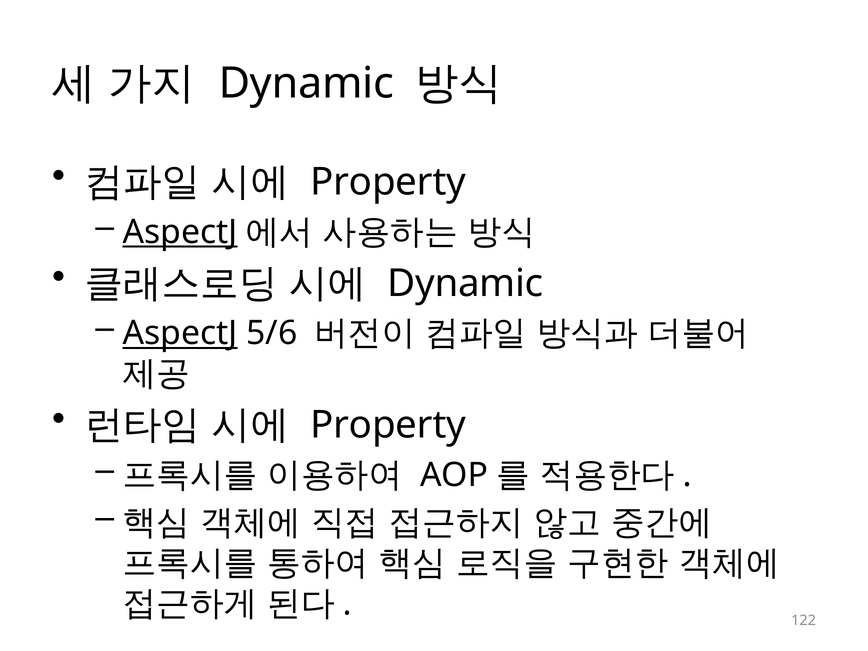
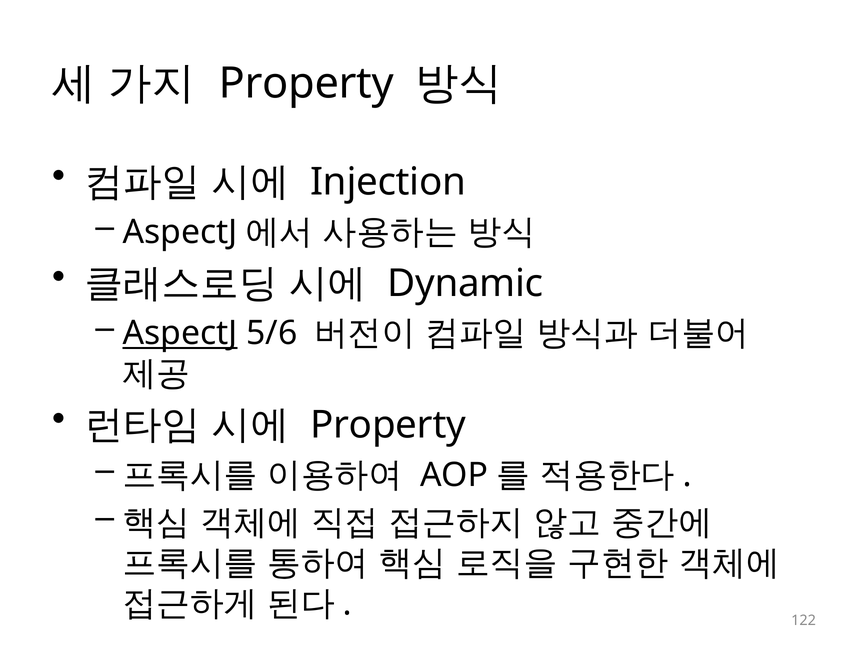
Dynamic at (306, 83): Dynamic -> Property
Property at (388, 182): Property -> Injection
AspectJ at (180, 232) underline: present -> none
